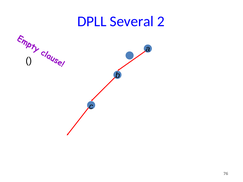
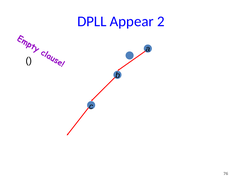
Several: Several -> Appear
